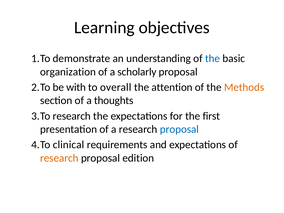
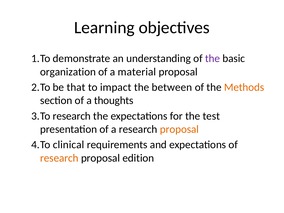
the at (213, 59) colour: blue -> purple
scholarly: scholarly -> material
with: with -> that
overall: overall -> impact
attention: attention -> between
first: first -> test
proposal at (179, 129) colour: blue -> orange
